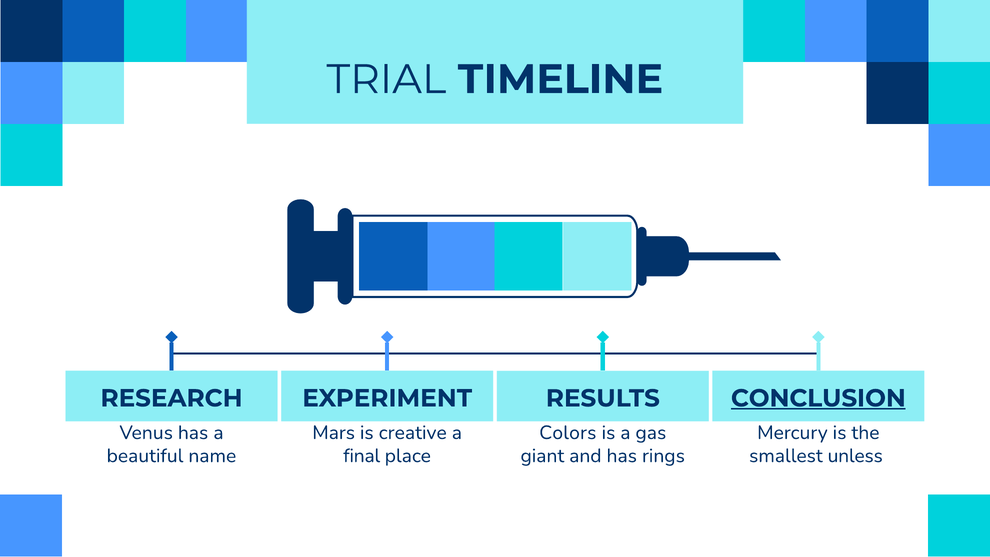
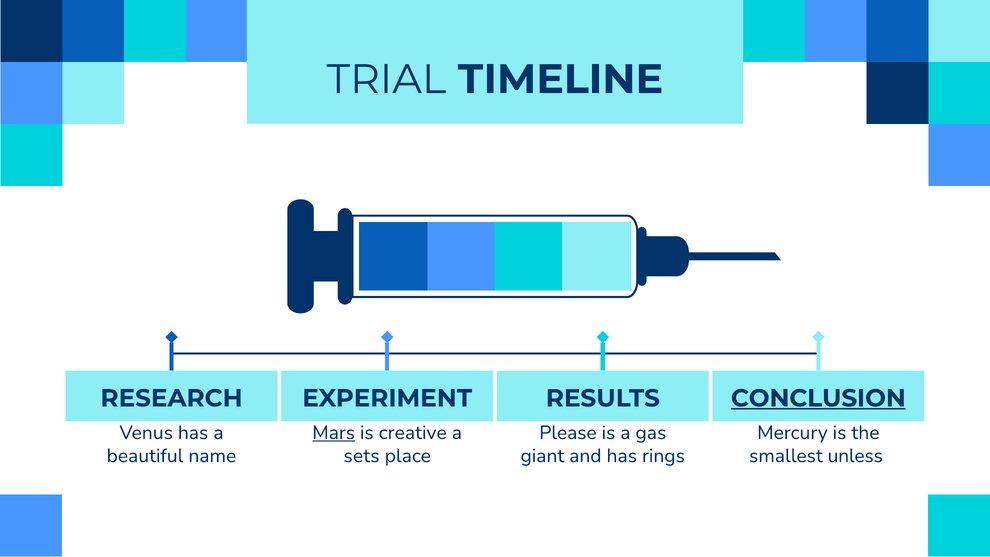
Mars underline: none -> present
Colors: Colors -> Please
final: final -> sets
